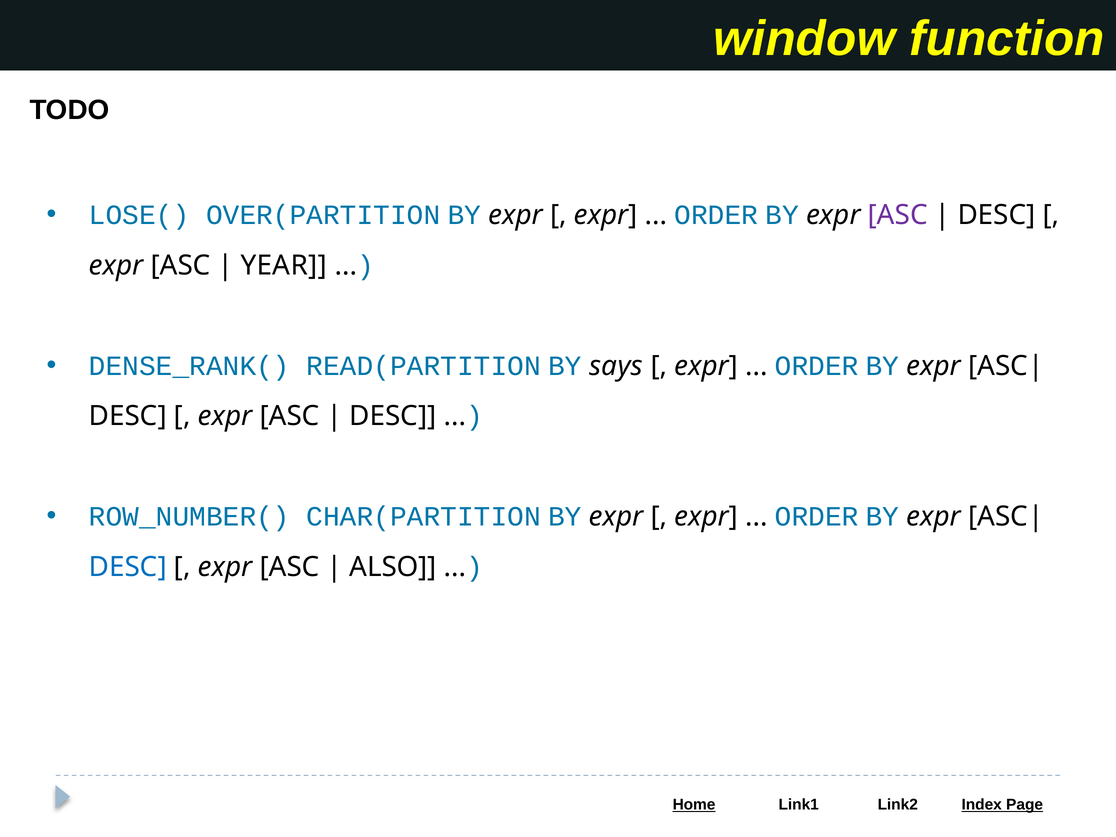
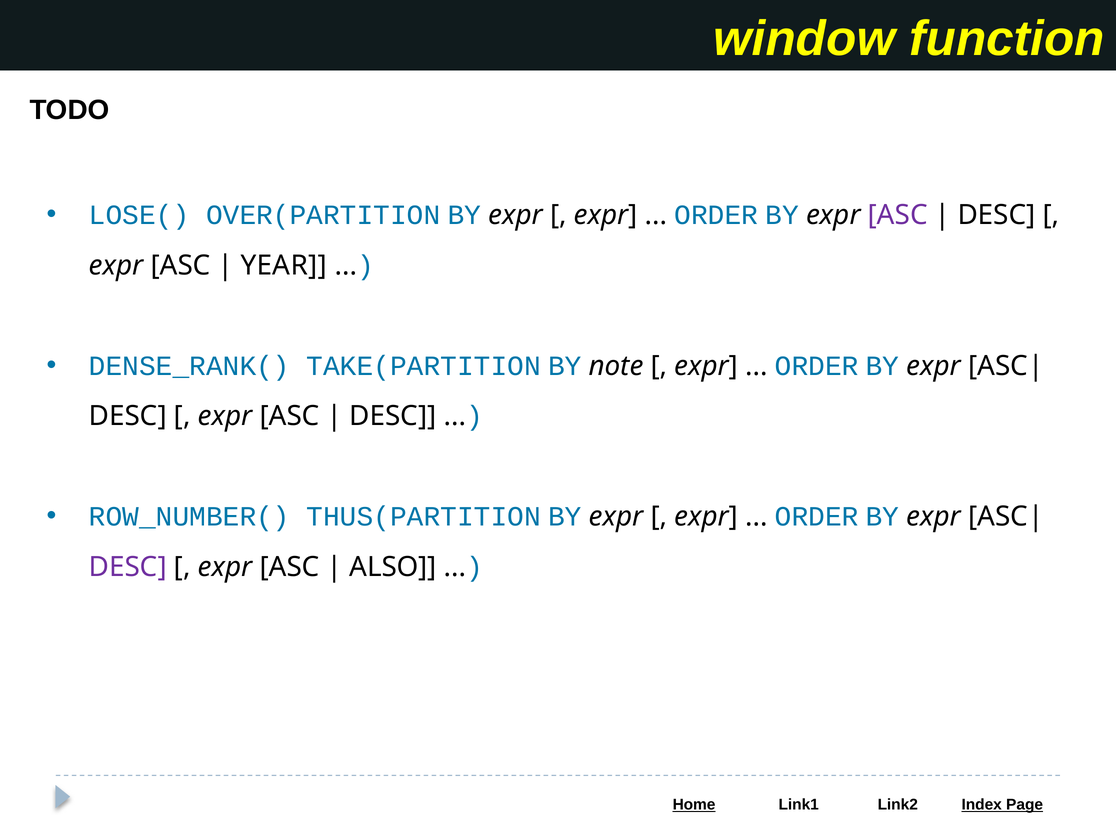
READ(PARTITION: READ(PARTITION -> TAKE(PARTITION
says: says -> note
CHAR(PARTITION: CHAR(PARTITION -> THUS(PARTITION
DESC at (128, 567) colour: blue -> purple
